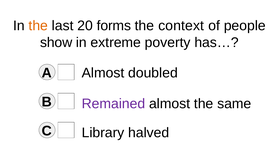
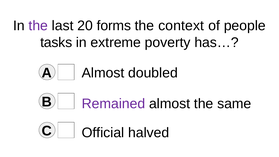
the at (38, 26) colour: orange -> purple
show: show -> tasks
Library: Library -> Official
